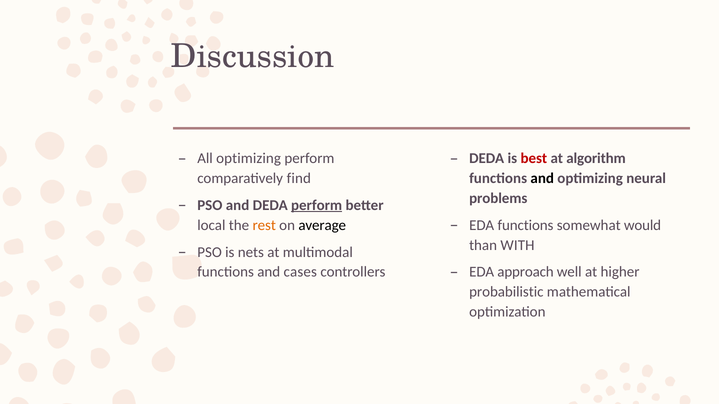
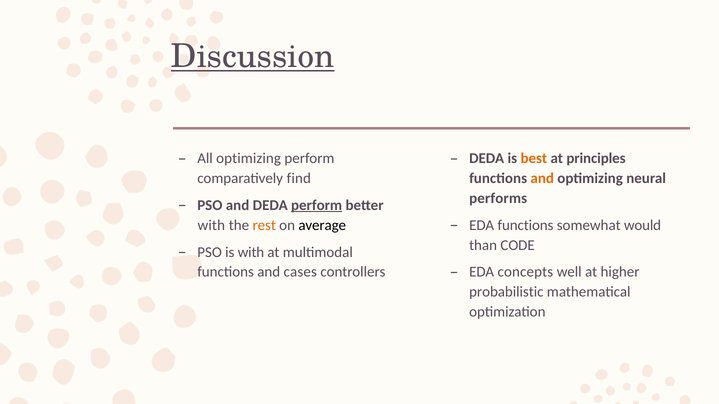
Discussion underline: none -> present
best colour: red -> orange
algorithm: algorithm -> principles
and at (542, 179) colour: black -> orange
problems: problems -> performs
local at (211, 225): local -> with
WITH: WITH -> CODE
is nets: nets -> with
approach: approach -> concepts
